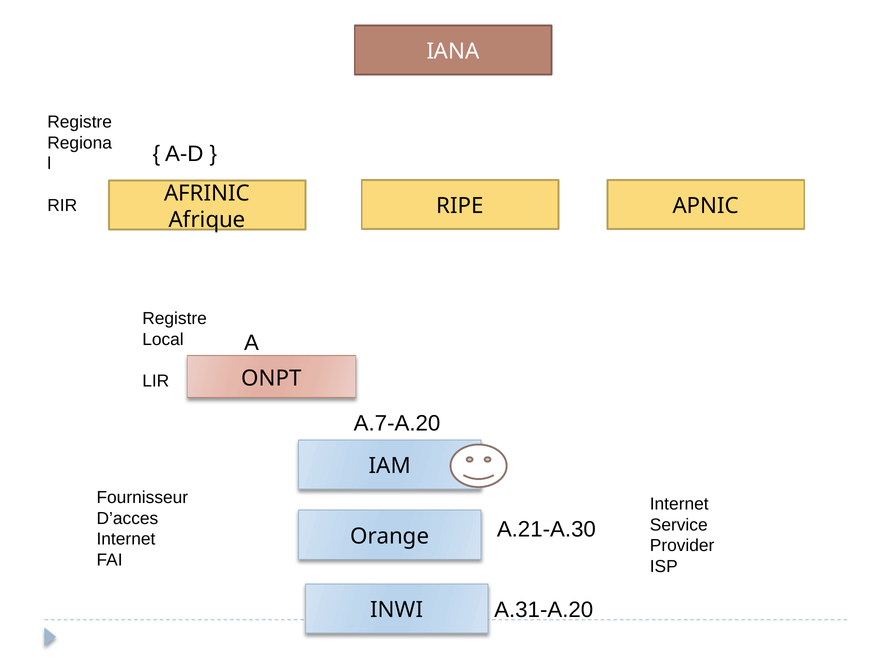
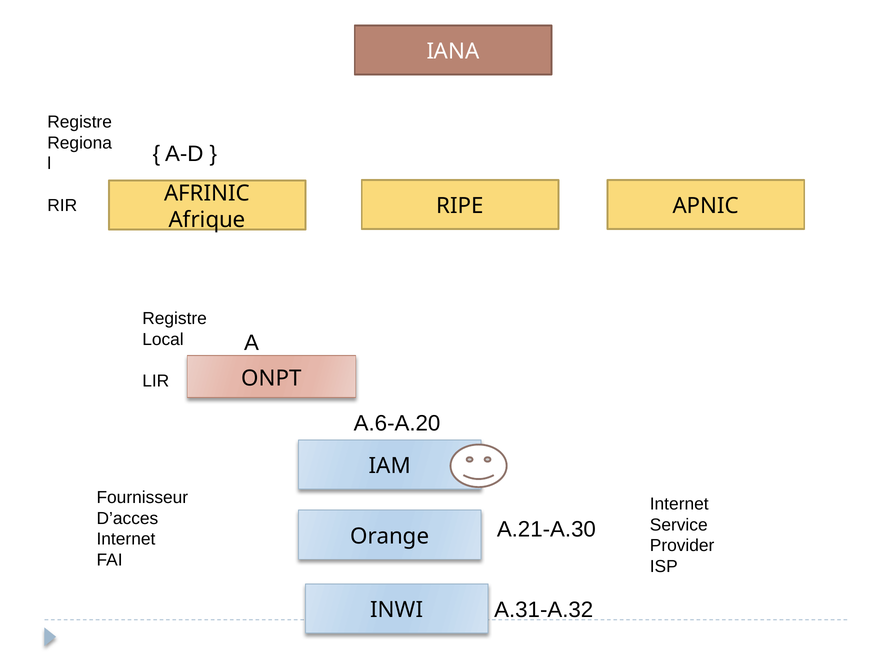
A.7-A.20: A.7-A.20 -> A.6-A.20
A.31-A.20: A.31-A.20 -> A.31-A.32
